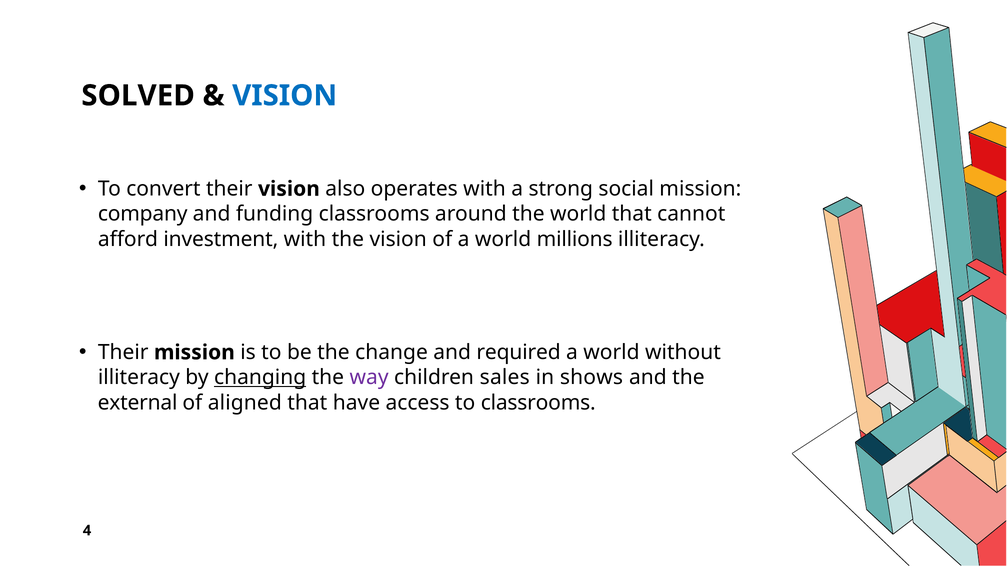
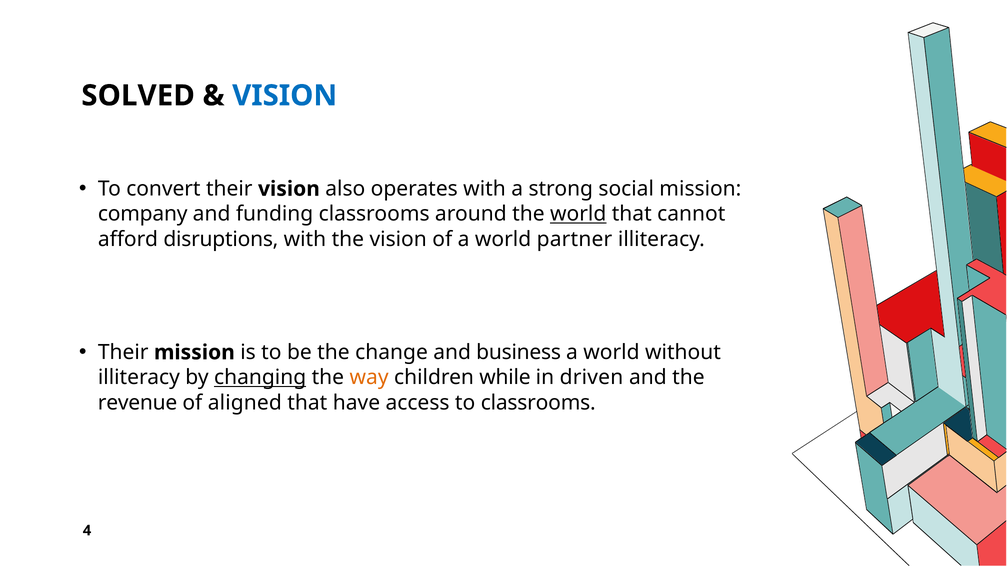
world at (578, 214) underline: none -> present
investment: investment -> disruptions
millions: millions -> partner
required: required -> business
way colour: purple -> orange
sales: sales -> while
shows: shows -> driven
external: external -> revenue
